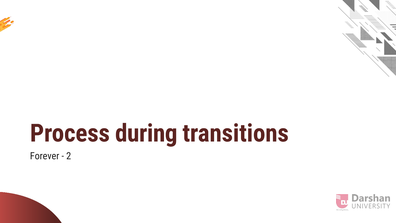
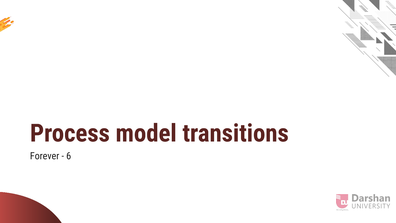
during: during -> model
2: 2 -> 6
